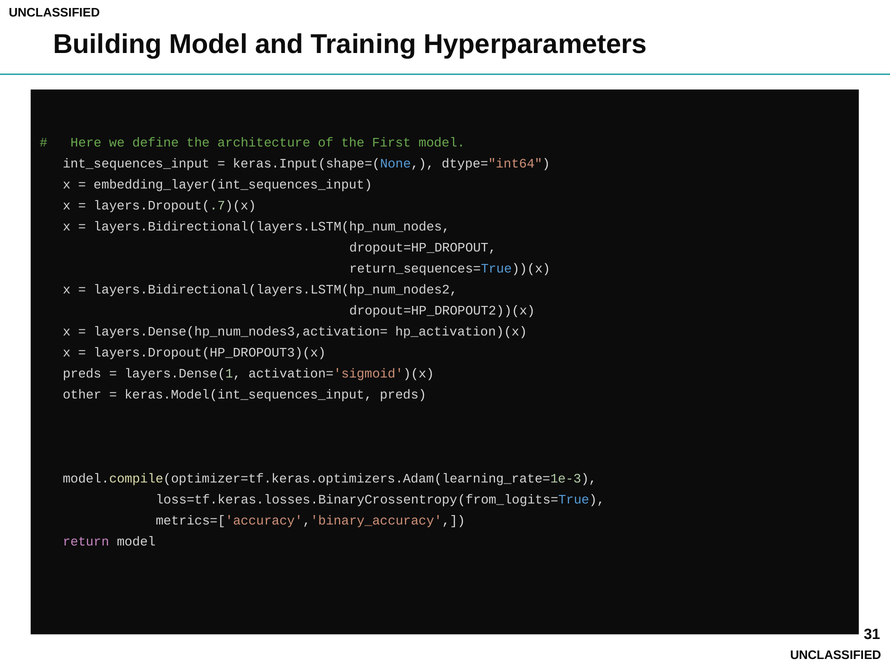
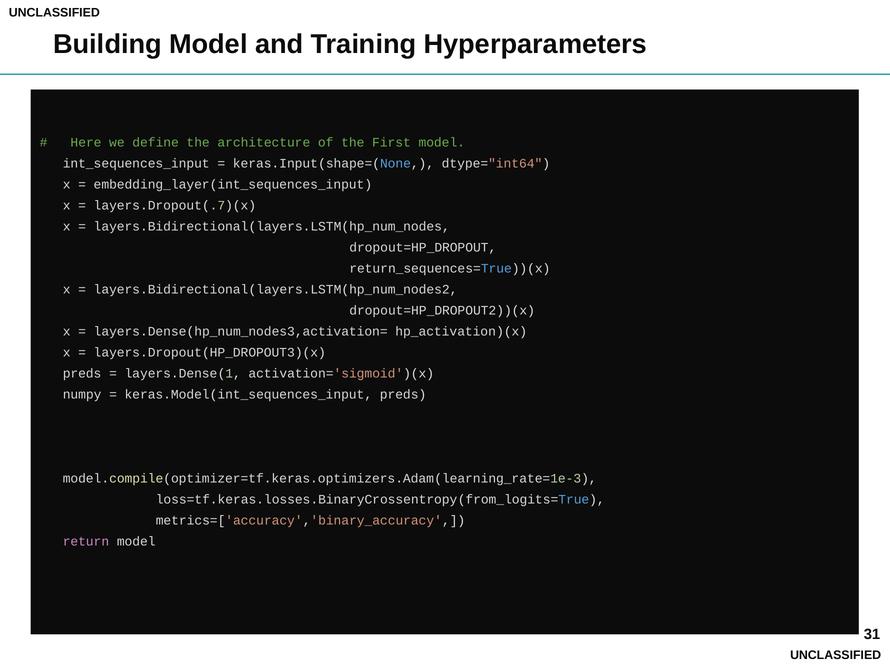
other: other -> numpy
